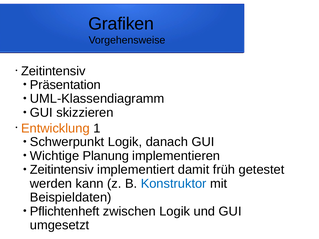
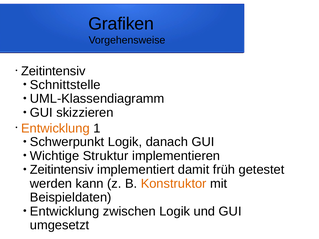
Präsentation: Präsentation -> Schnittstelle
Planung: Planung -> Struktur
Konstruktor colour: blue -> orange
Pflichtenheft at (65, 212): Pflichtenheft -> Entwicklung
